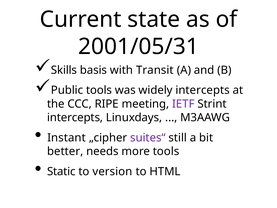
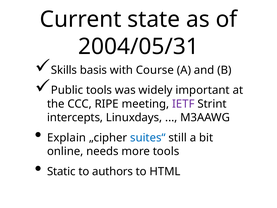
2001/05/31: 2001/05/31 -> 2004/05/31
Transit: Transit -> Course
widely intercepts: intercepts -> important
Instant: Instant -> Explain
suites“ colour: purple -> blue
better: better -> online
version: version -> authors
